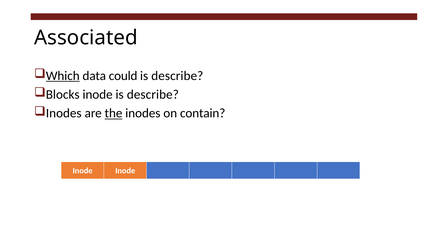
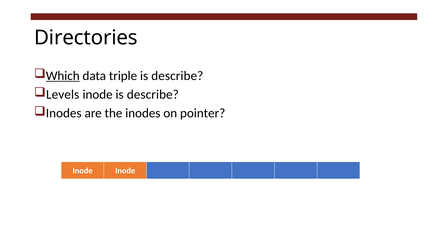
Associated: Associated -> Directories
could: could -> triple
Blocks: Blocks -> Levels
the underline: present -> none
contain: contain -> pointer
